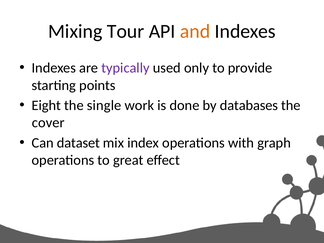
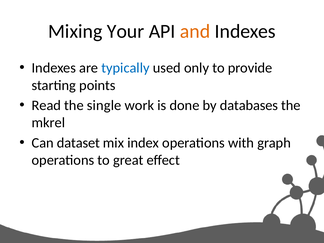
Tour: Tour -> Your
typically colour: purple -> blue
Eight: Eight -> Read
cover: cover -> mkrel
